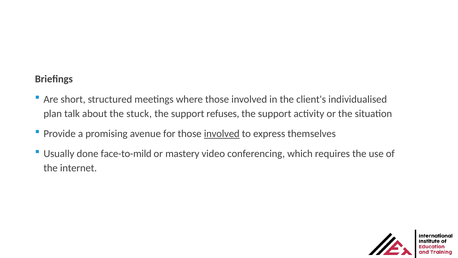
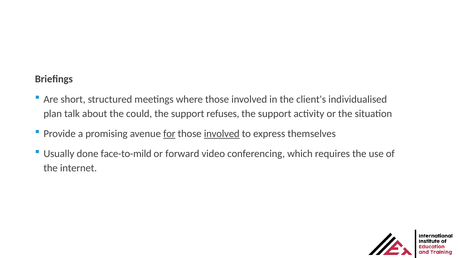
stuck: stuck -> could
for underline: none -> present
mastery: mastery -> forward
